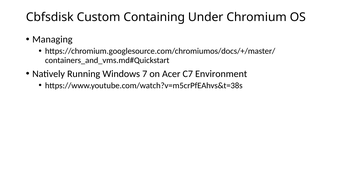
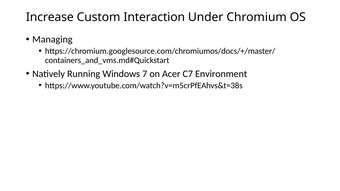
Cbfsdisk: Cbfsdisk -> Increase
Containing: Containing -> Interaction
